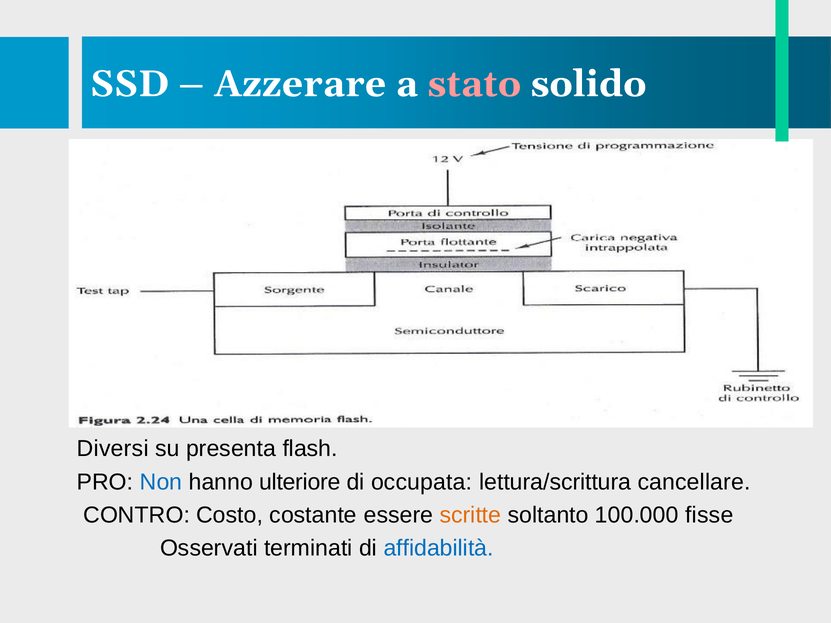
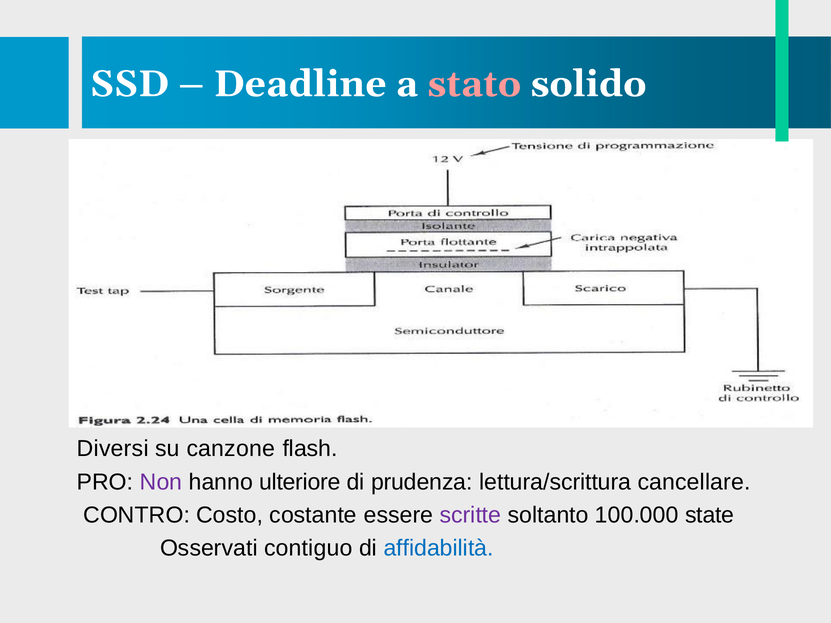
Azzerare: Azzerare -> Deadline
presenta: presenta -> canzone
Non colour: blue -> purple
occupata: occupata -> prudenza
scritte colour: orange -> purple
fisse: fisse -> state
terminati: terminati -> contiguo
